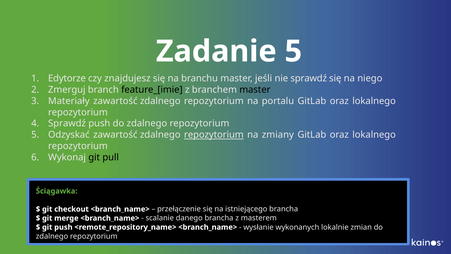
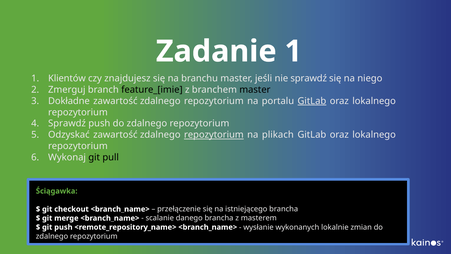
Zadanie 5: 5 -> 1
Edytorze: Edytorze -> Klientów
Materiały: Materiały -> Dokładne
GitLab at (312, 101) underline: none -> present
zmiany: zmiany -> plikach
